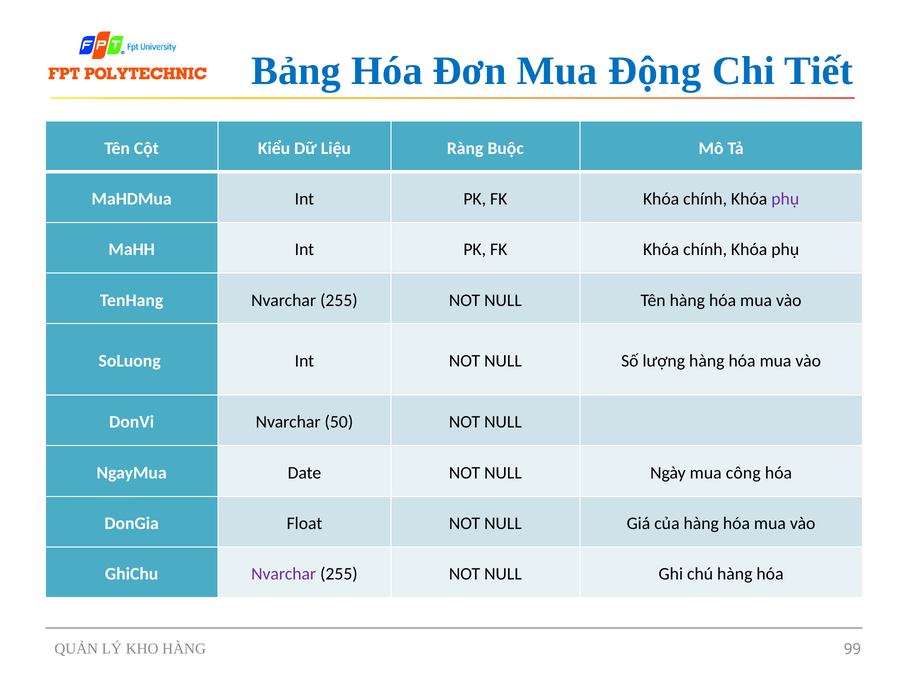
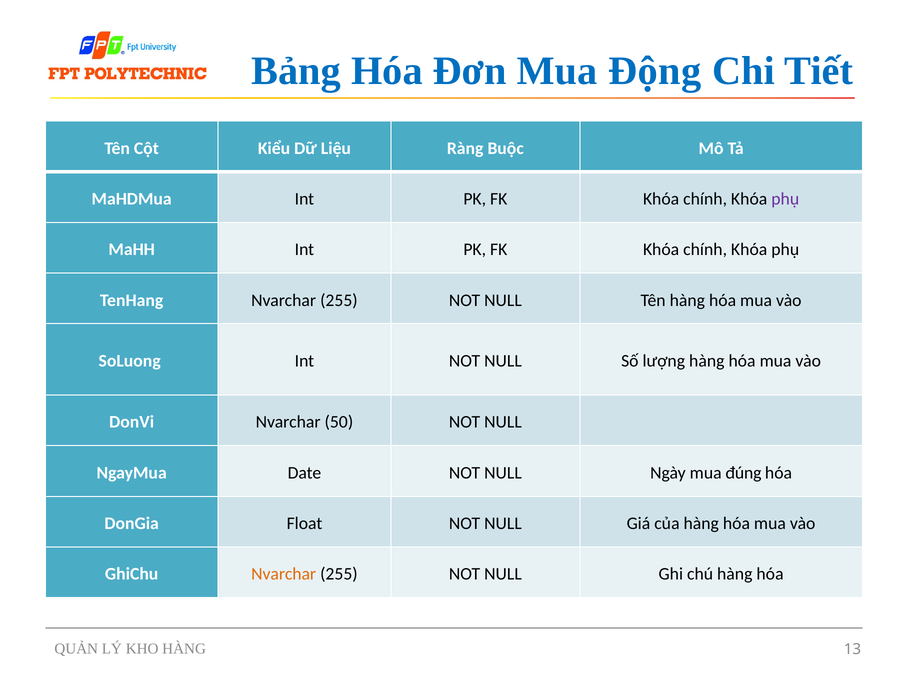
công: công -> đúng
Nvarchar at (284, 574) colour: purple -> orange
99: 99 -> 13
